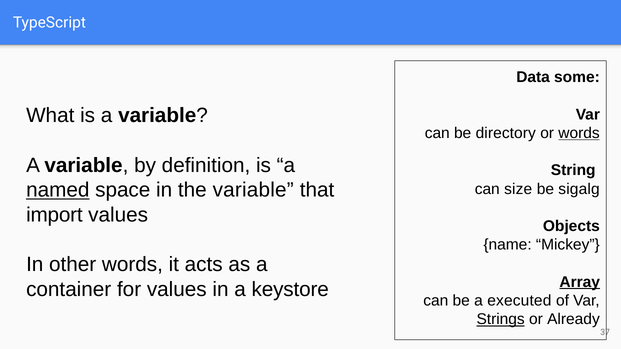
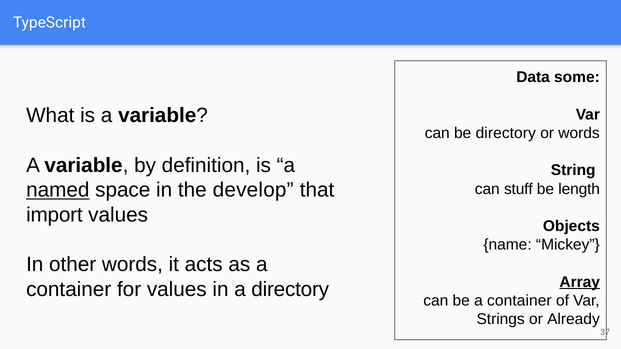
words at (579, 133) underline: present -> none
the variable: variable -> develop
size: size -> stuff
sigalg: sigalg -> length
a keystore: keystore -> directory
be a executed: executed -> container
Strings underline: present -> none
